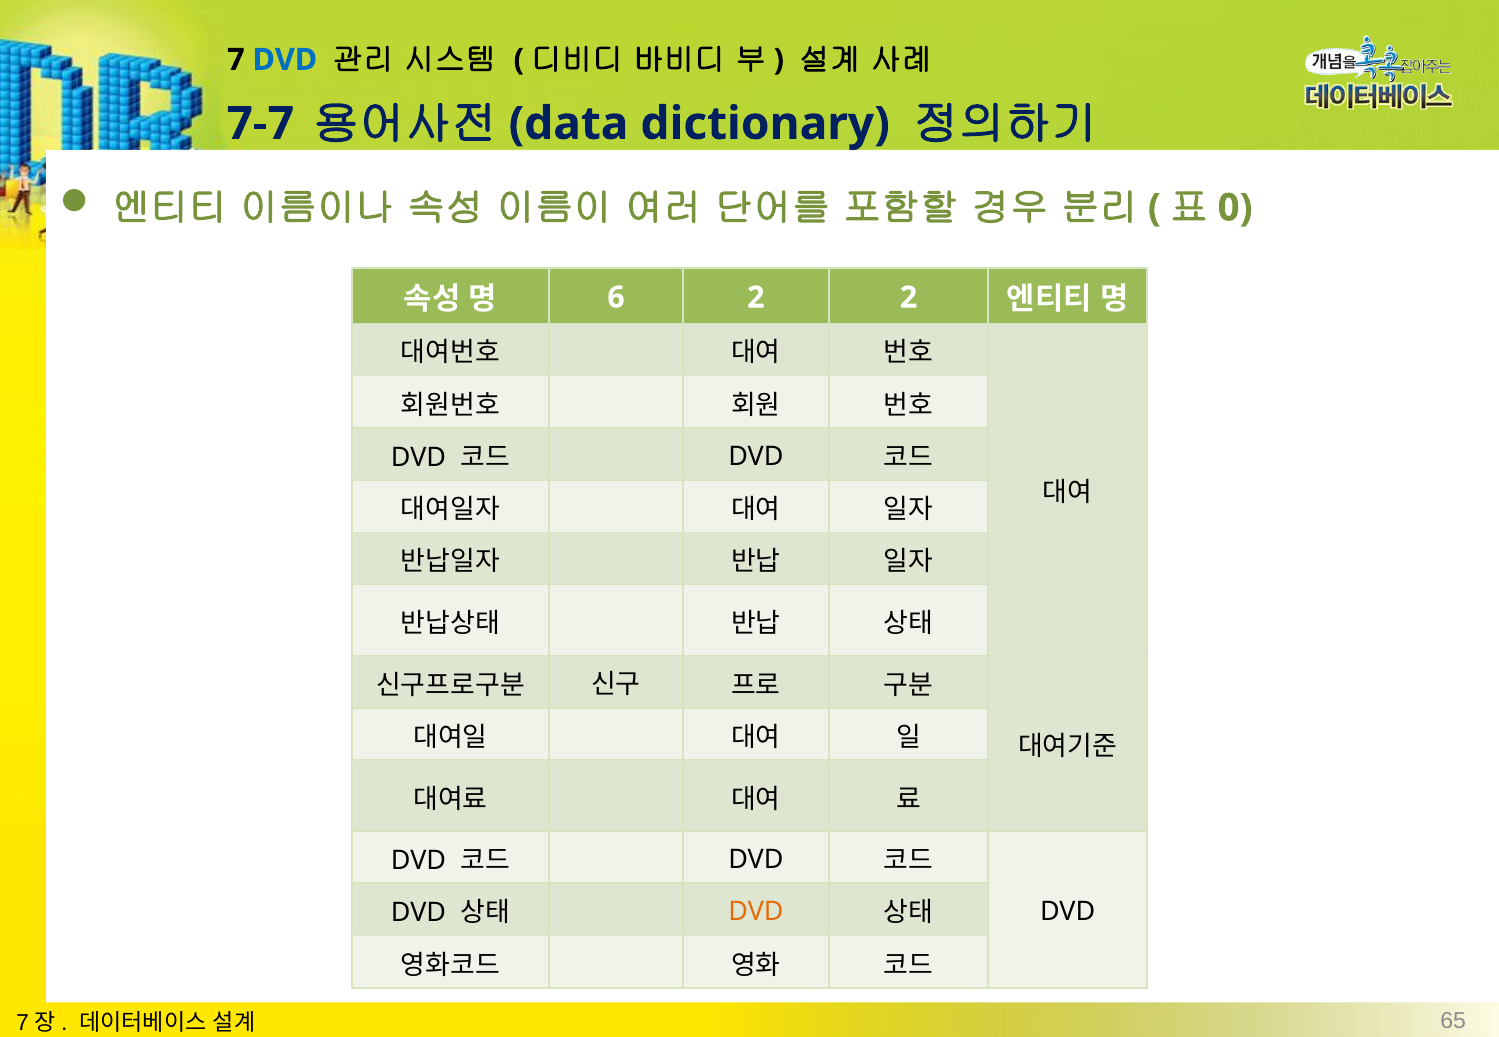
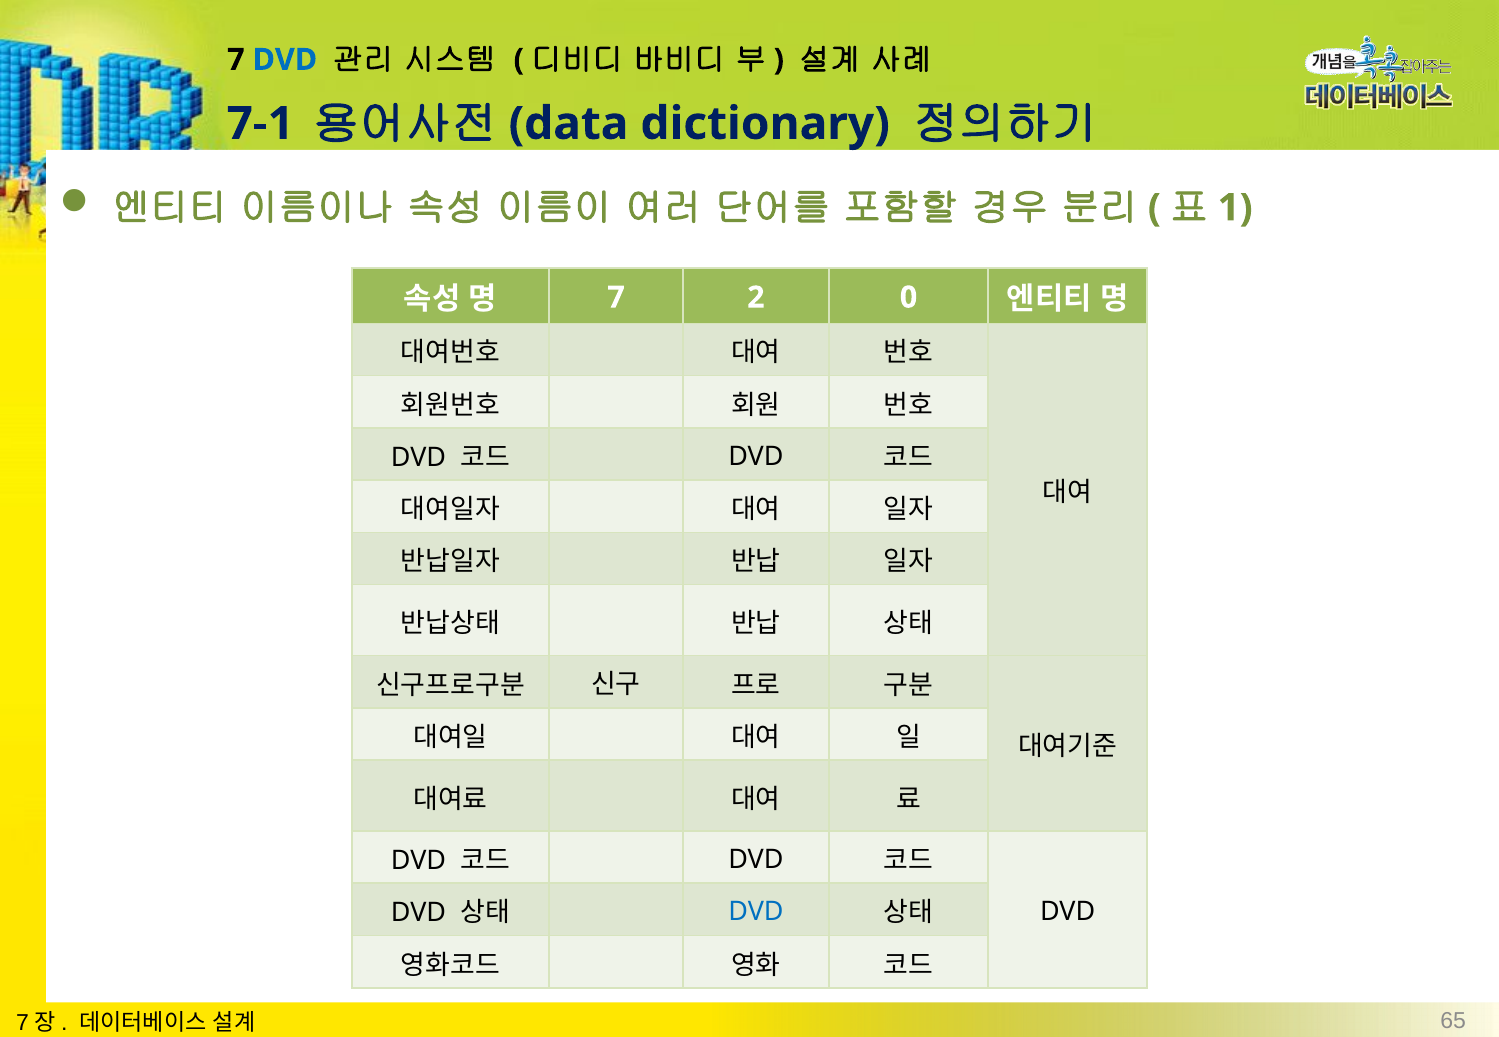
7-7: 7-7 -> 7-1
0: 0 -> 1
6 at (616, 298): 6 -> 7
2 2: 2 -> 0
DVD at (756, 912) colour: orange -> blue
